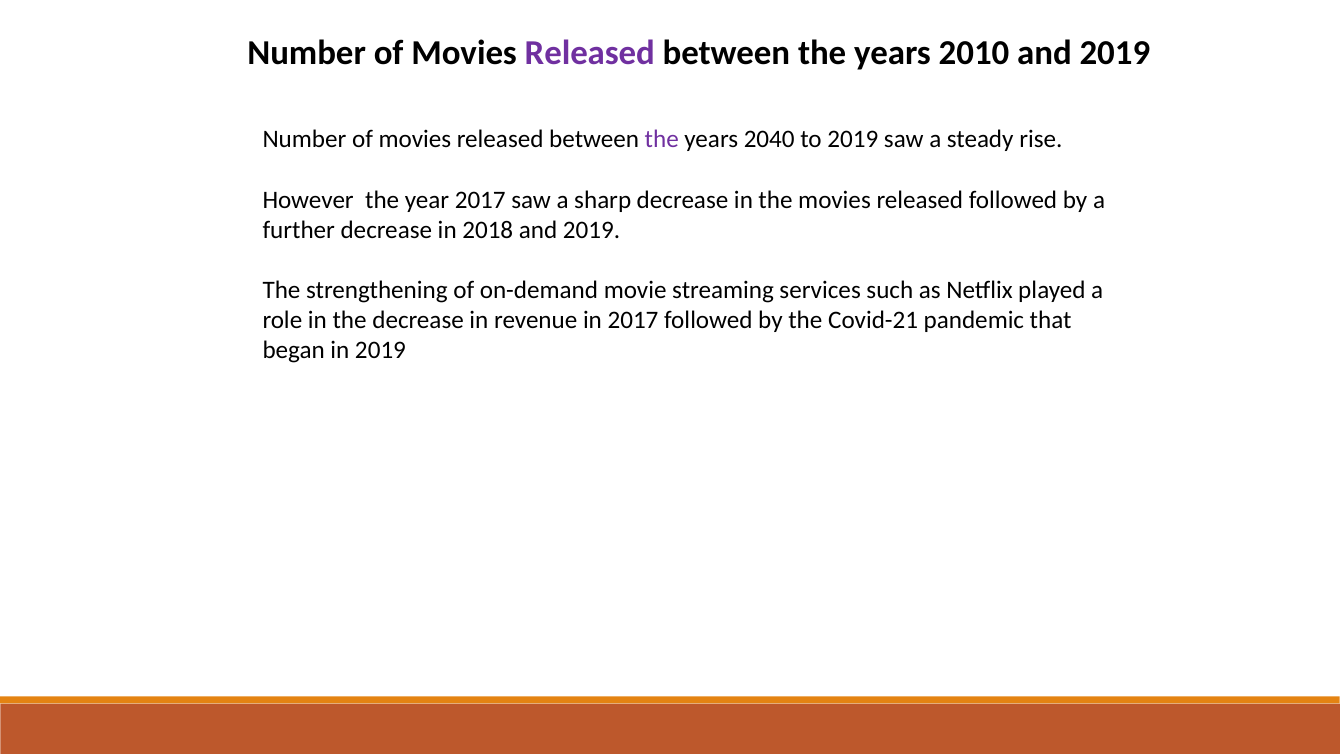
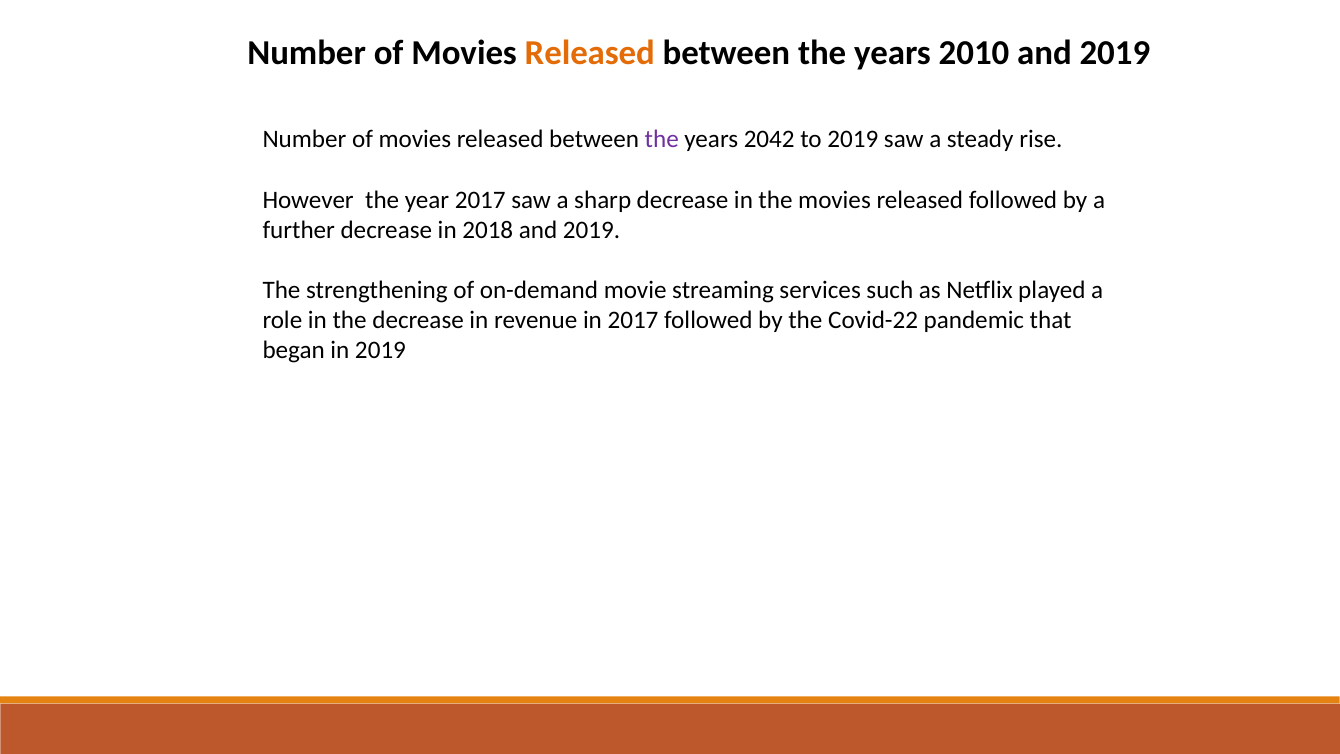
Released at (590, 53) colour: purple -> orange
2040: 2040 -> 2042
Covid-21: Covid-21 -> Covid-22
